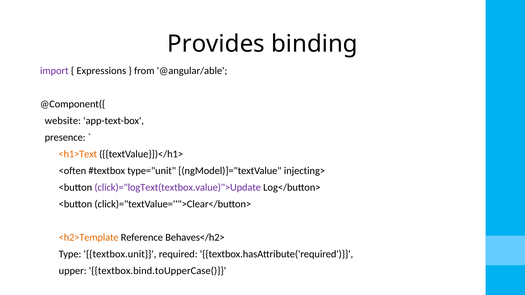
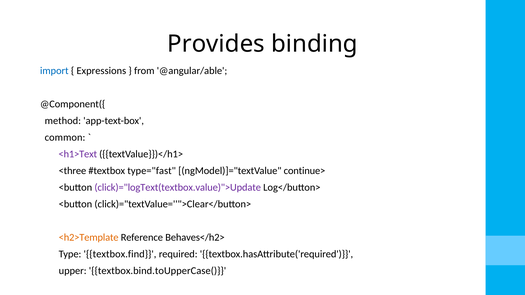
import colour: purple -> blue
website: website -> method
presence: presence -> common
<h1>Text colour: orange -> purple
<often: <often -> <three
type="unit: type="unit -> type="fast
injecting>: injecting> -> continue>
textbox.unit: textbox.unit -> textbox.find
